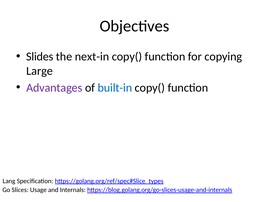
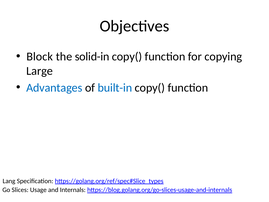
Slides: Slides -> Block
next-in: next-in -> solid-in
Advantages colour: purple -> blue
